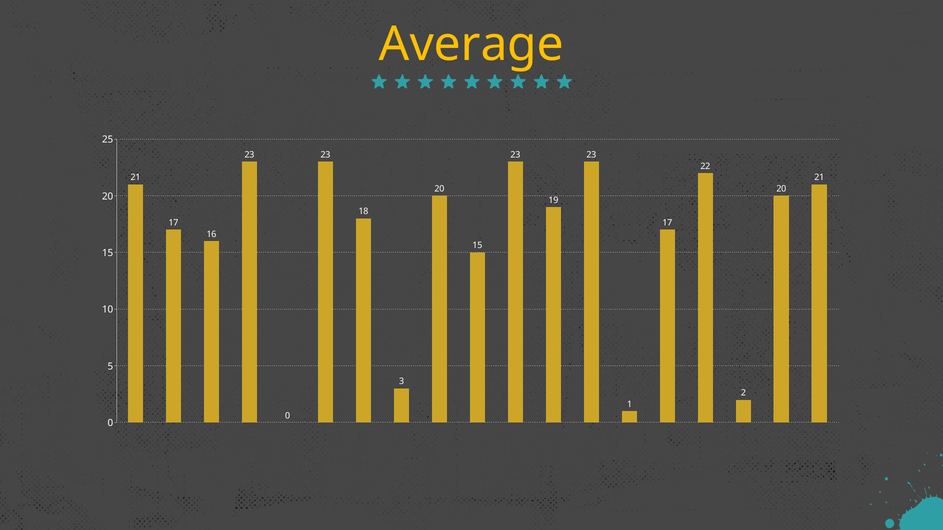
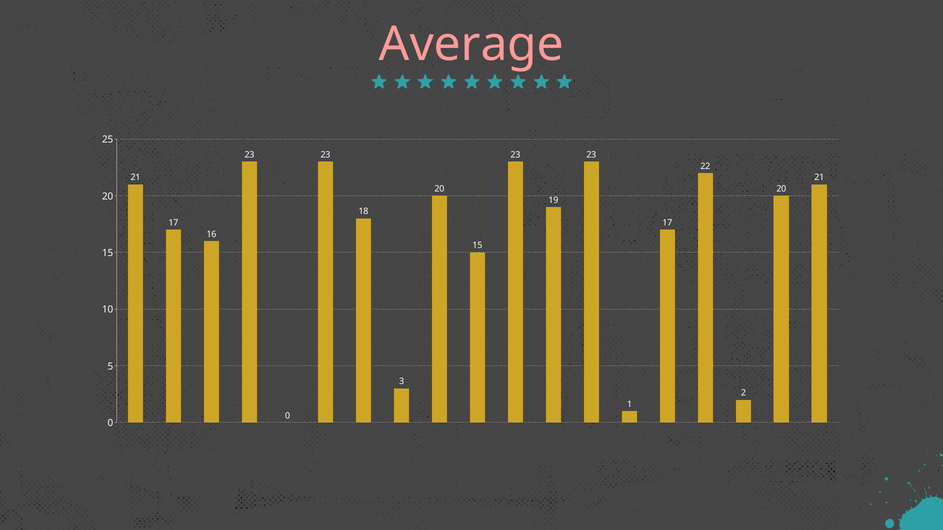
Average colour: yellow -> pink
